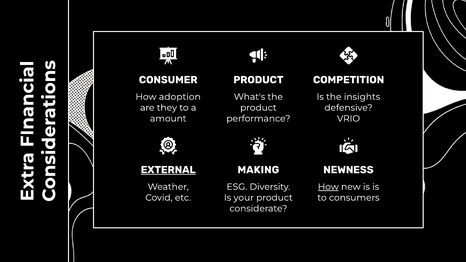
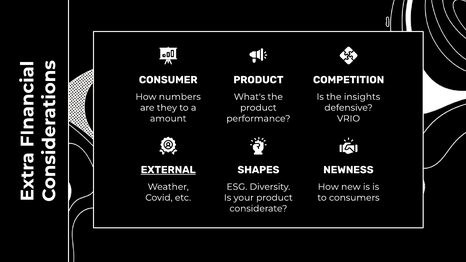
adoption: adoption -> numbers
MAKING: MAKING -> SHAPES
How at (328, 187) underline: present -> none
